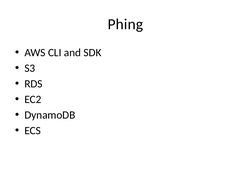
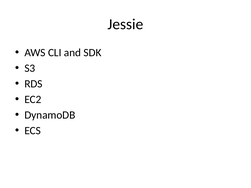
Phing: Phing -> Jessie
